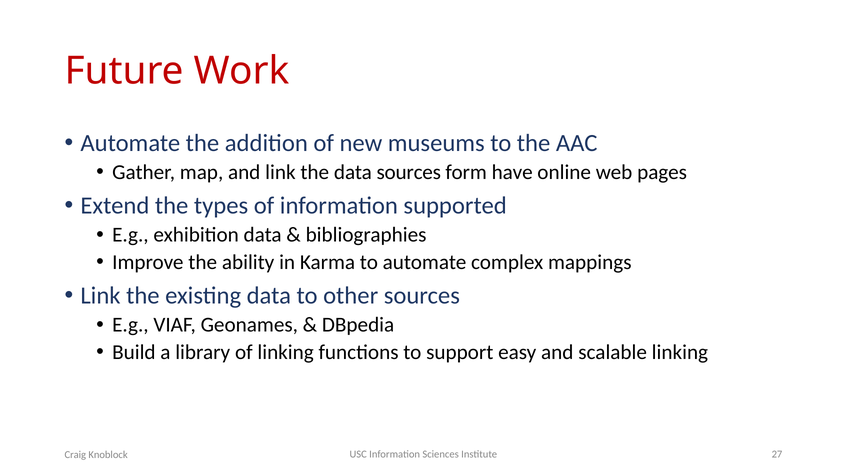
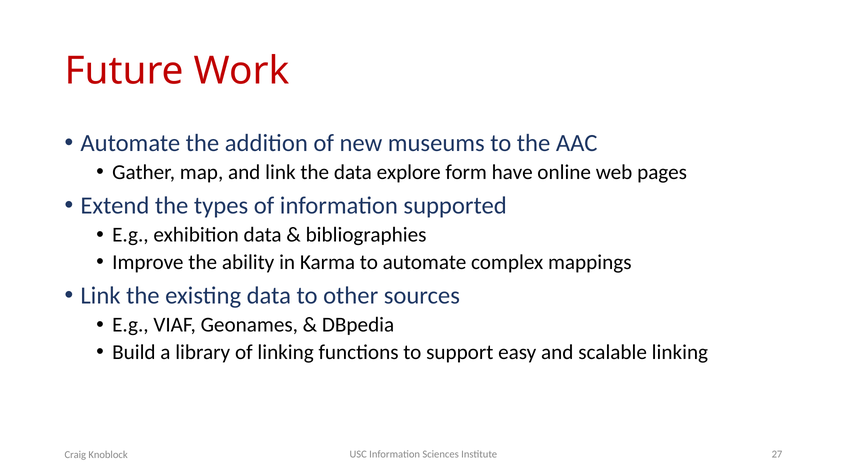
data sources: sources -> explore
